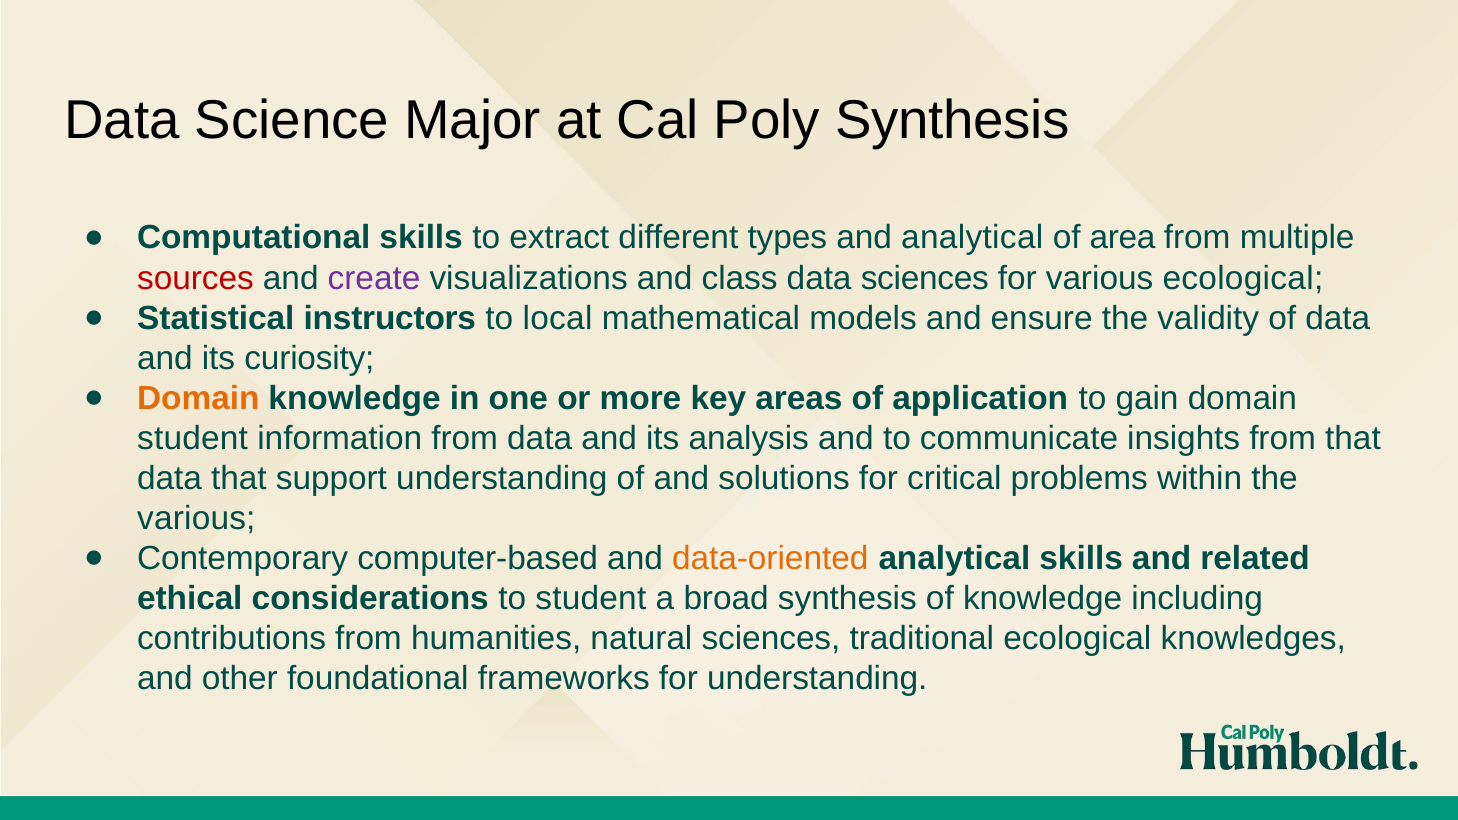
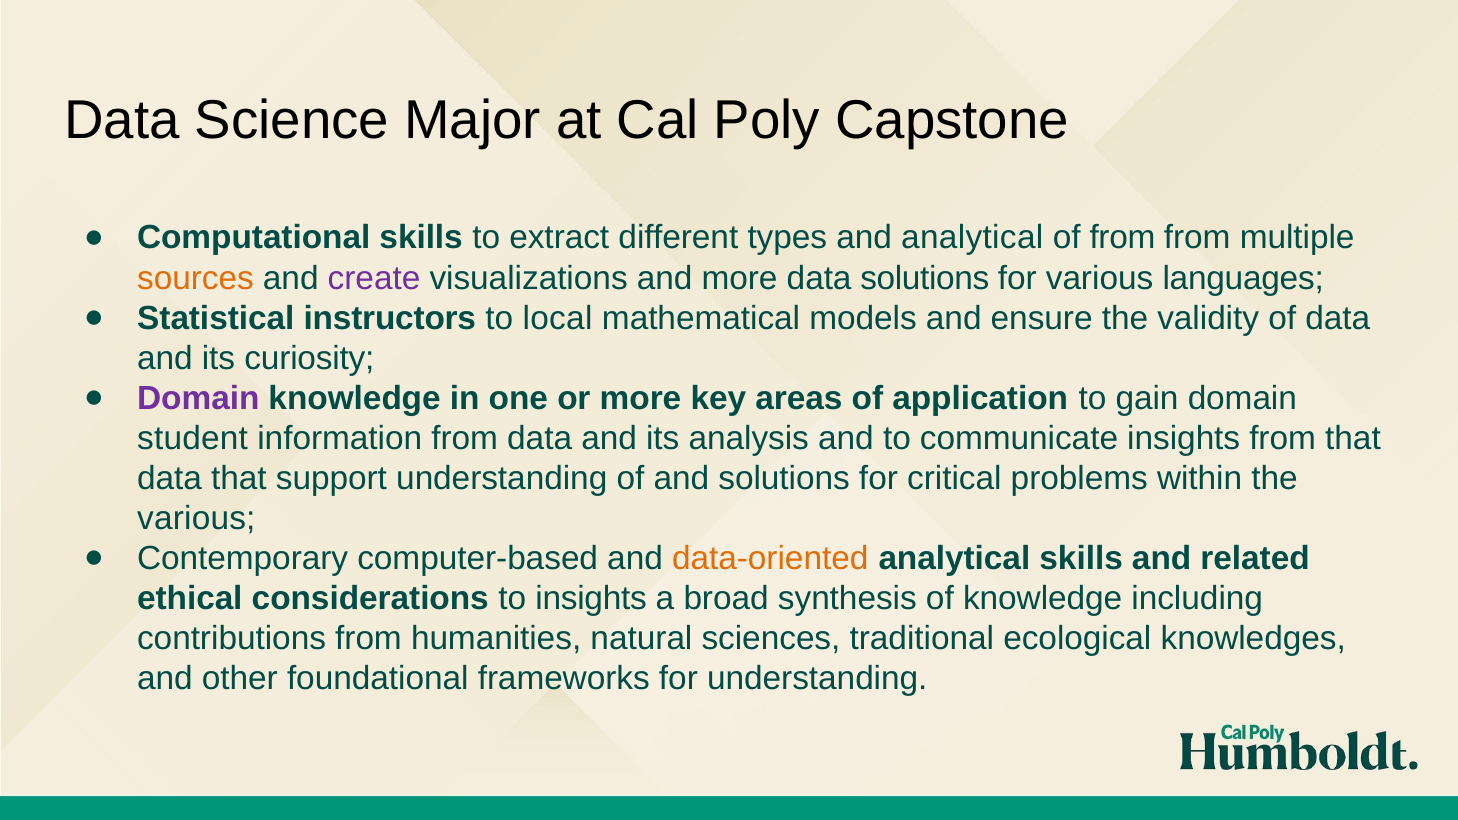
Poly Synthesis: Synthesis -> Capstone
of area: area -> from
sources colour: red -> orange
and class: class -> more
data sciences: sciences -> solutions
various ecological: ecological -> languages
Domain at (198, 398) colour: orange -> purple
to student: student -> insights
